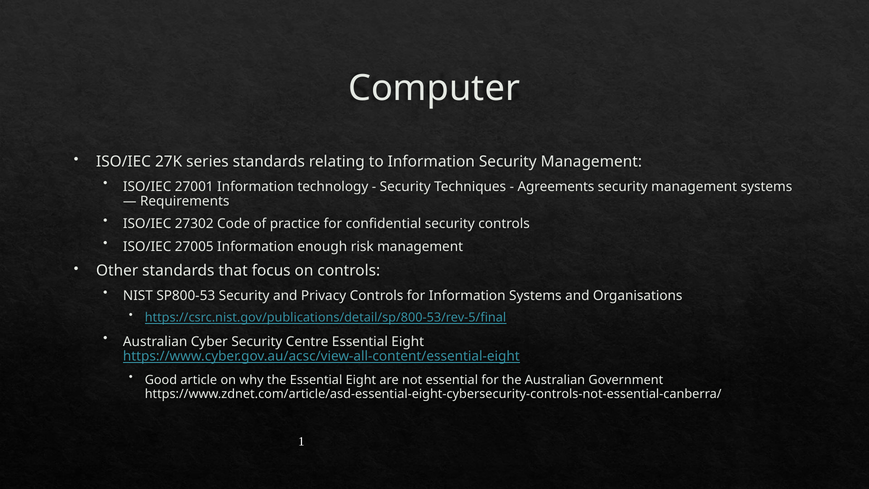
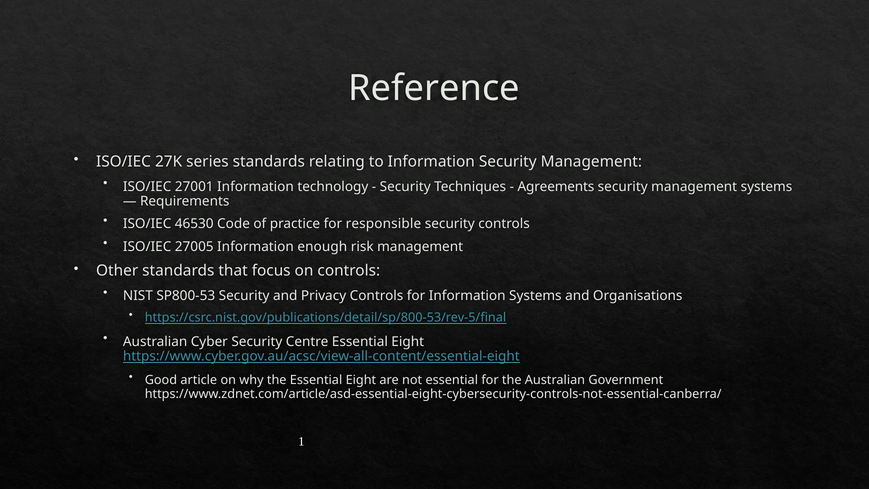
Computer: Computer -> Reference
27302: 27302 -> 46530
confidential: confidential -> responsible
